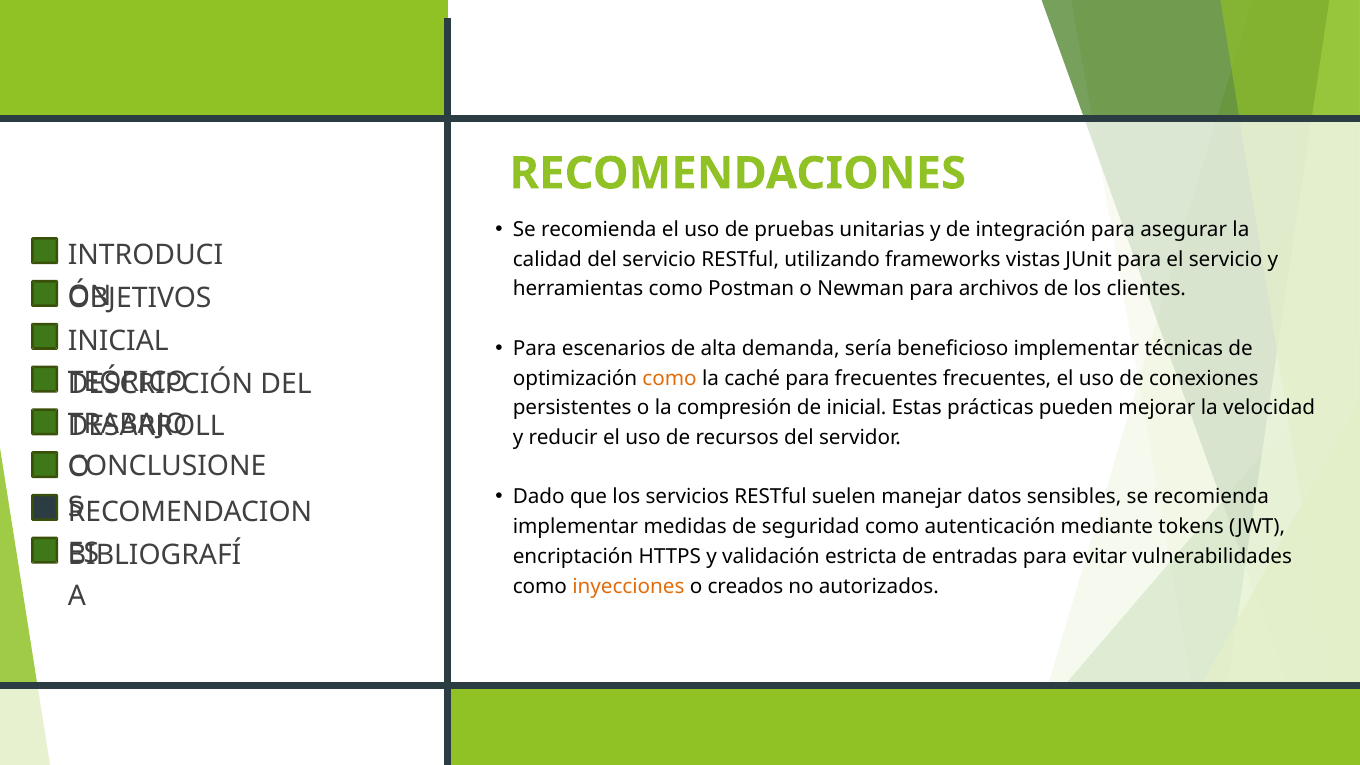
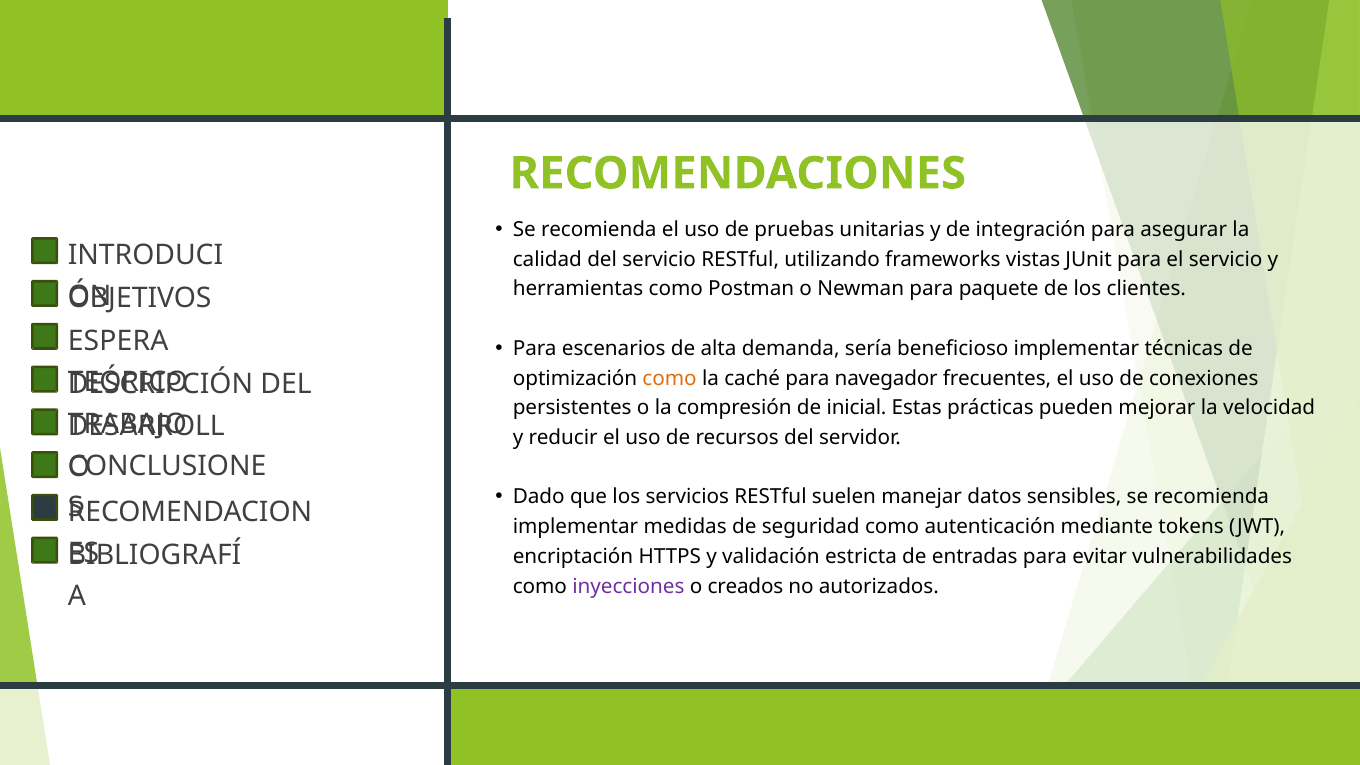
archivos: archivos -> paquete
INICIAL at (118, 341): INICIAL -> ESPERA
para frecuentes: frecuentes -> navegador
inyecciones colour: orange -> purple
